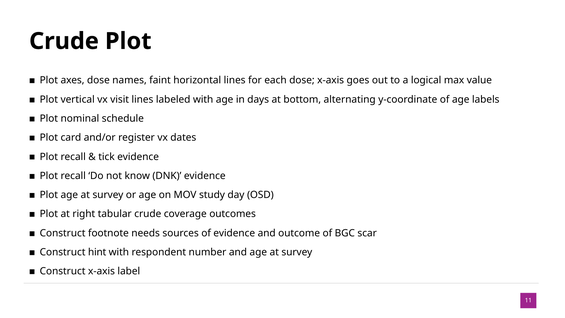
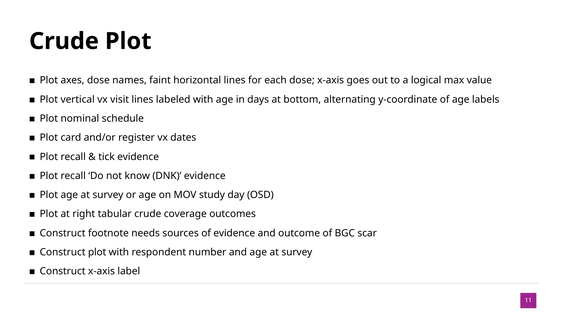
Construct hint: hint -> plot
